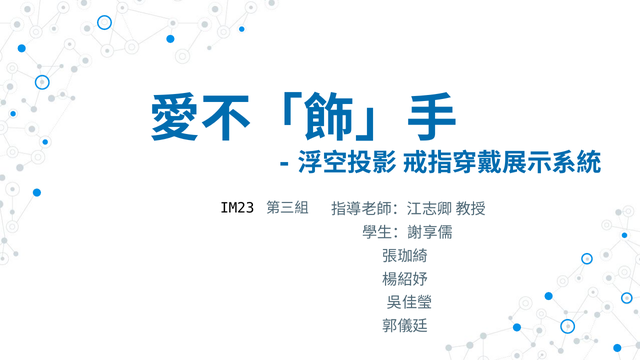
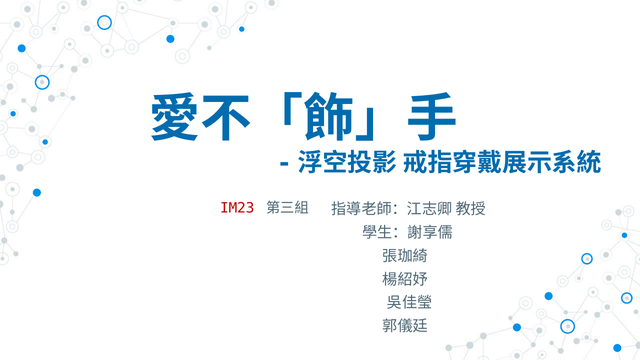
IM23 colour: black -> red
